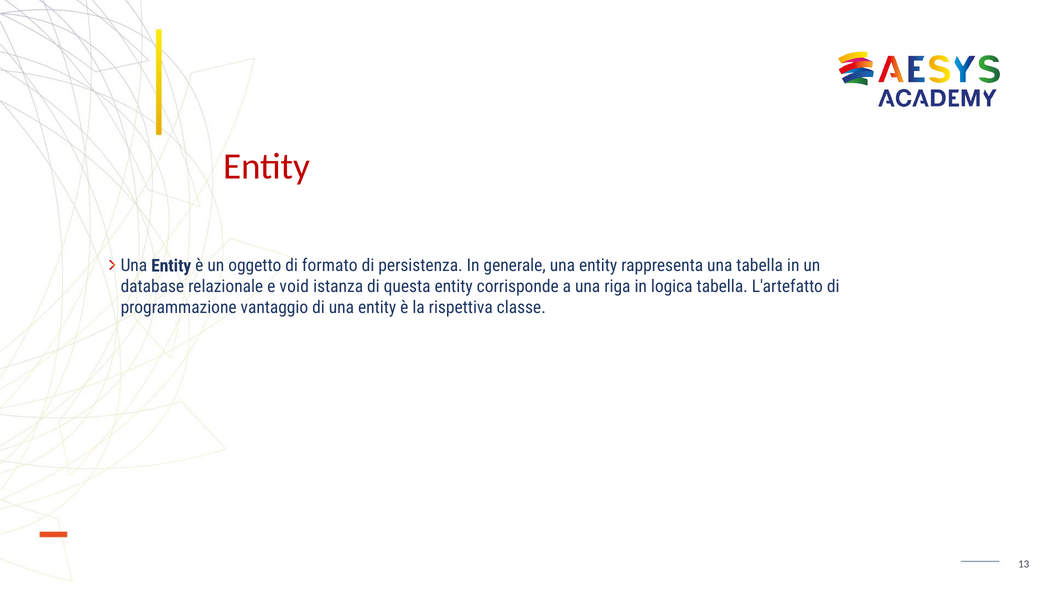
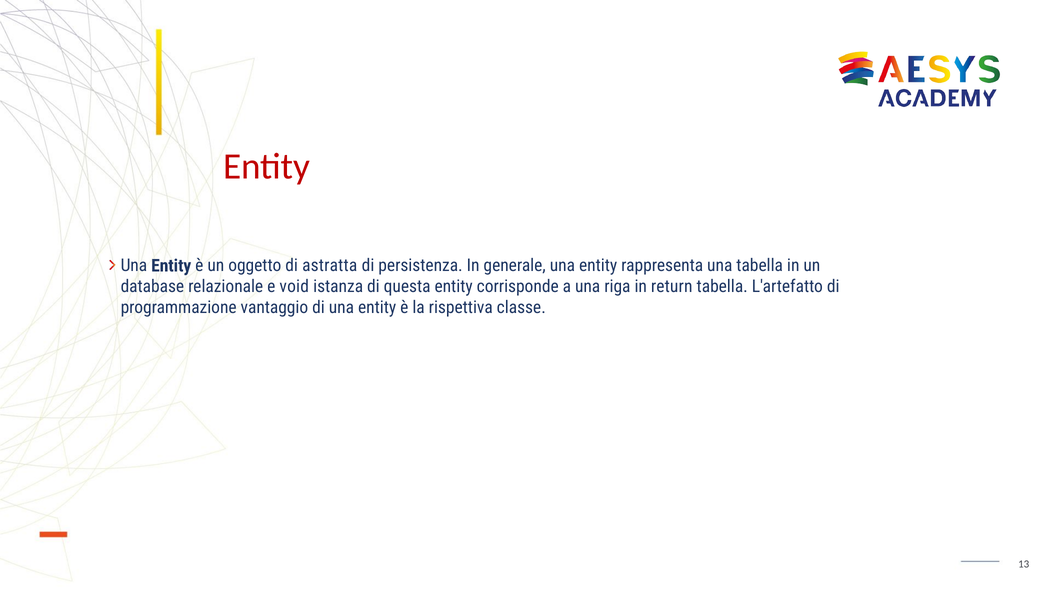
formato: formato -> astratta
logica: logica -> return
